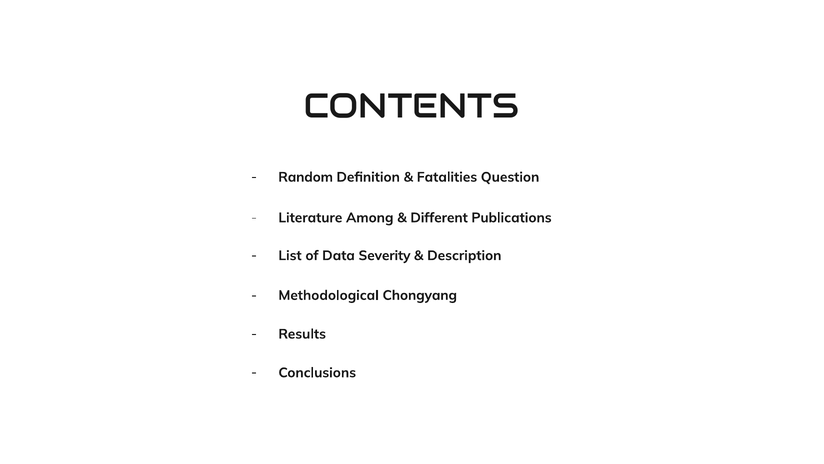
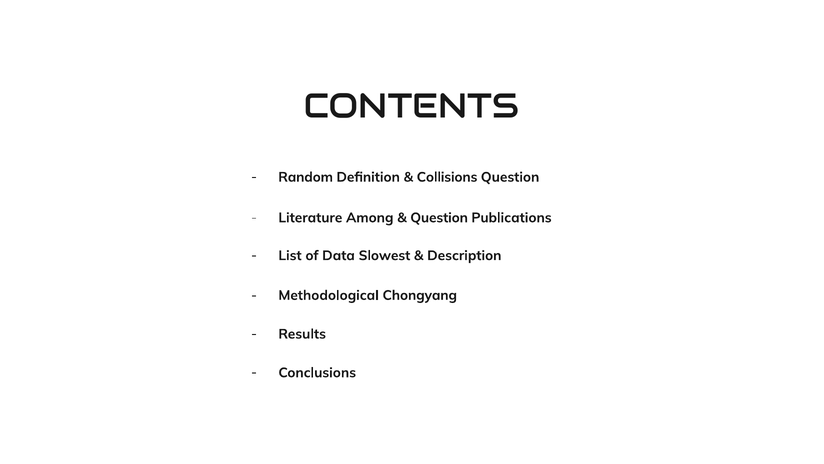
Fatalities: Fatalities -> Collisions
Different at (439, 218): Different -> Question
Severity: Severity -> Slowest
